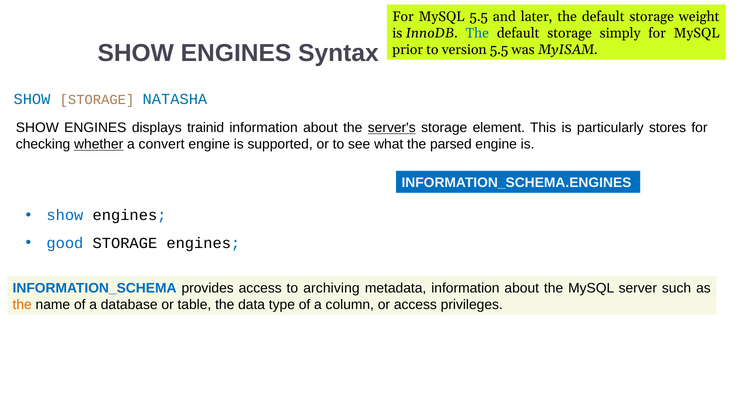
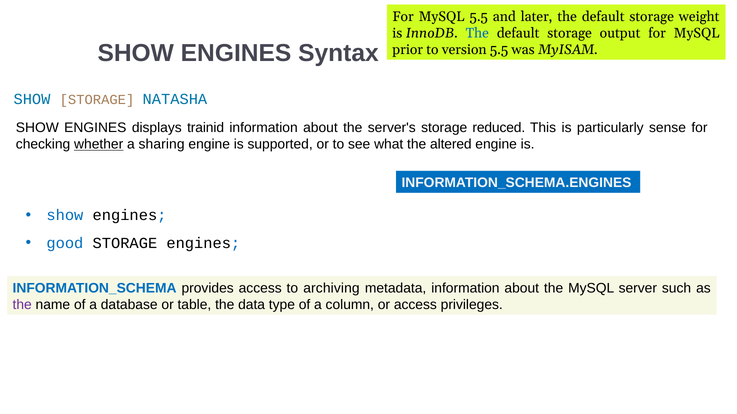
simply: simply -> output
server's underline: present -> none
element: element -> reduced
stores: stores -> sense
convert: convert -> sharing
parsed: parsed -> altered
the at (22, 305) colour: orange -> purple
